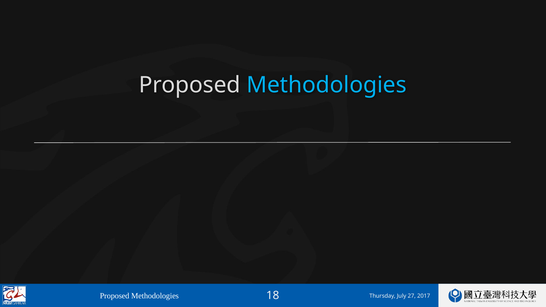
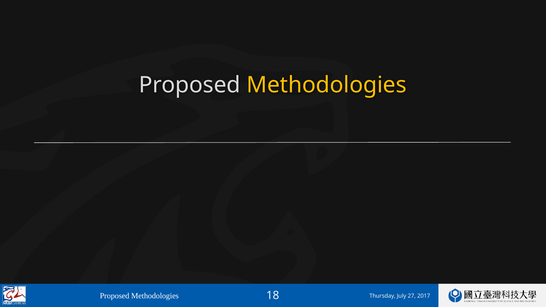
Methodologies at (327, 85) colour: light blue -> yellow
